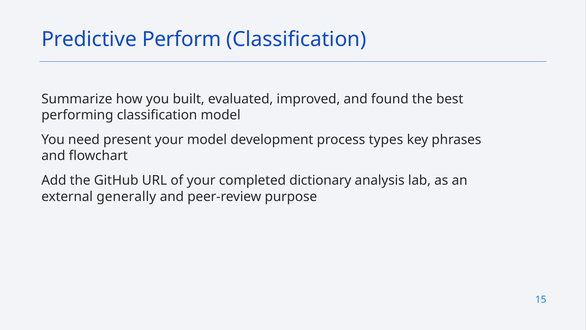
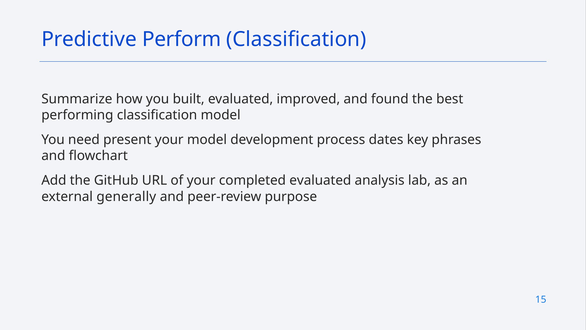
types: types -> dates
completed dictionary: dictionary -> evaluated
